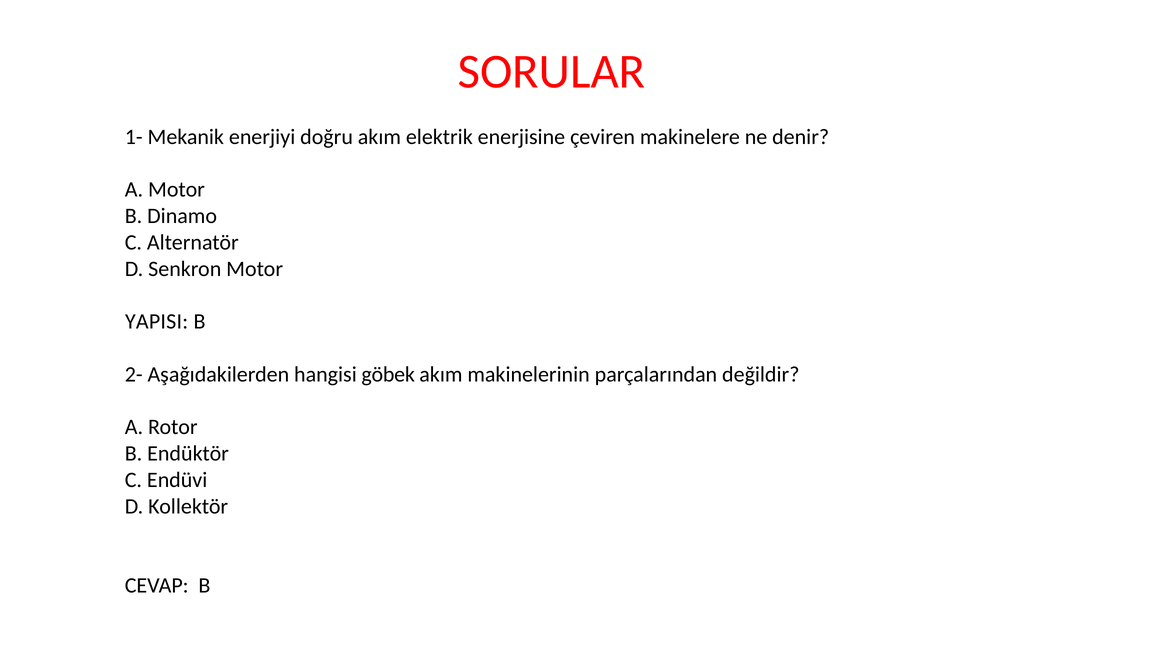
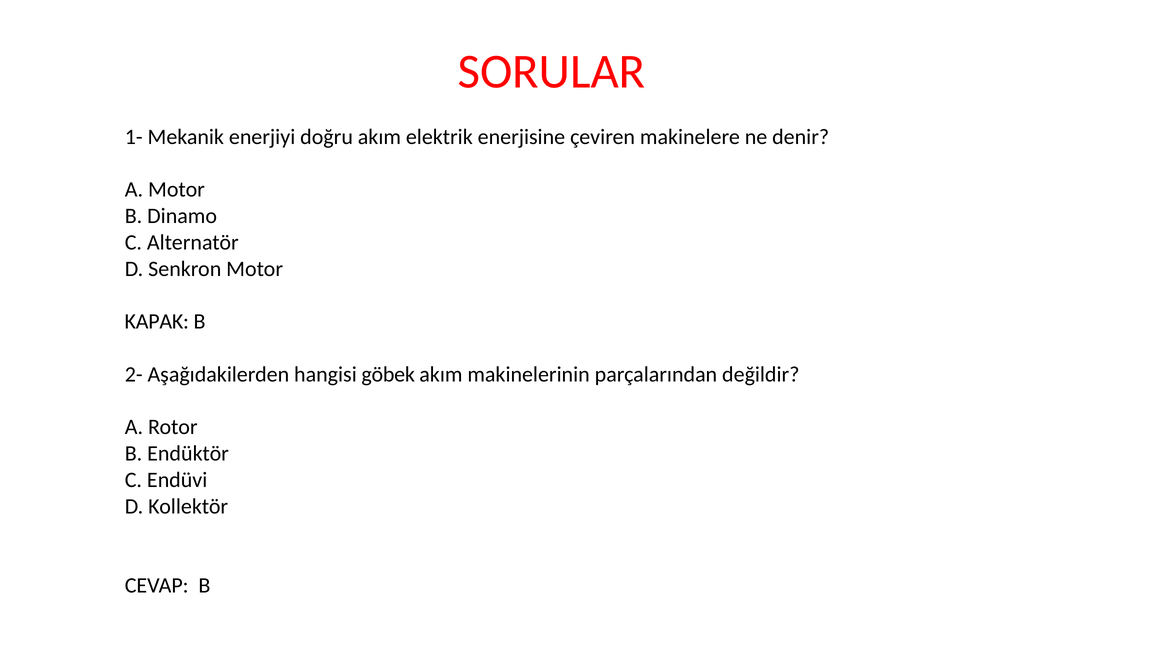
YAPISI: YAPISI -> KAPAK
